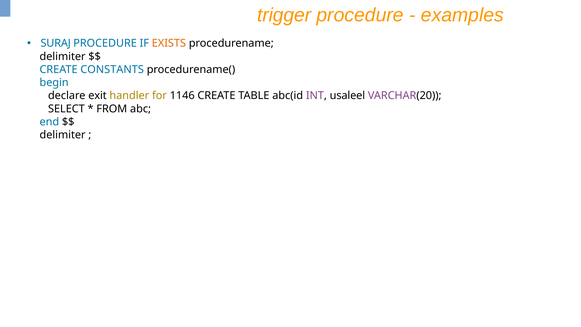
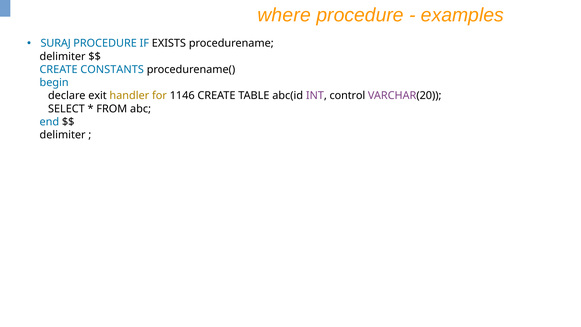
trigger: trigger -> where
EXISTS colour: orange -> black
usaleel: usaleel -> control
